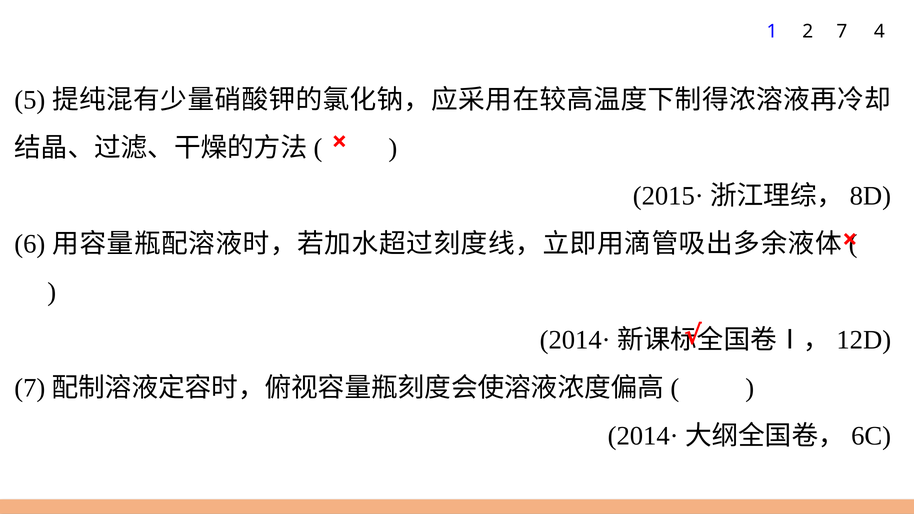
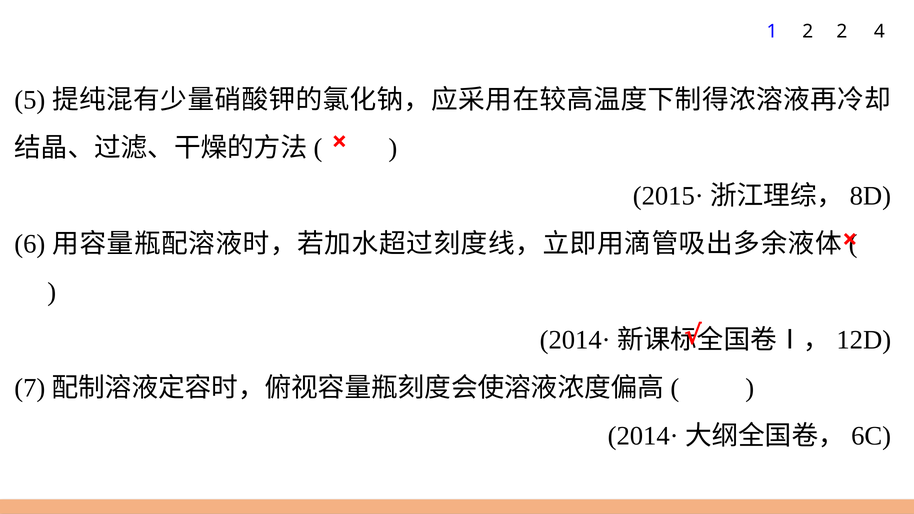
2 7: 7 -> 2
